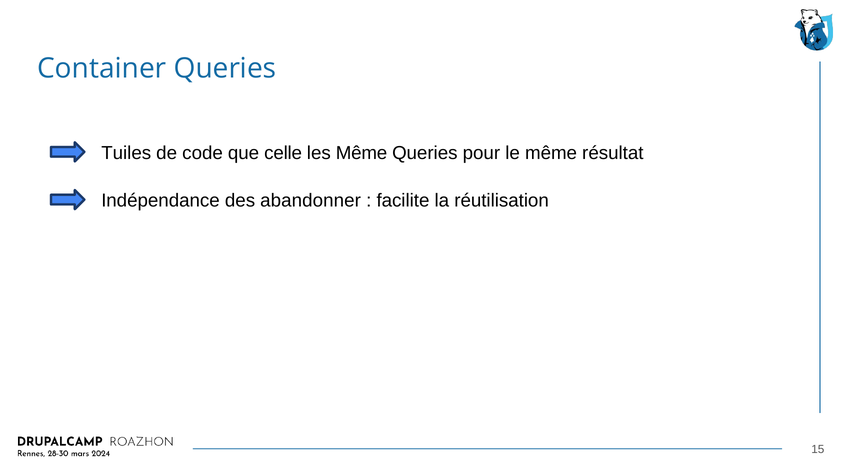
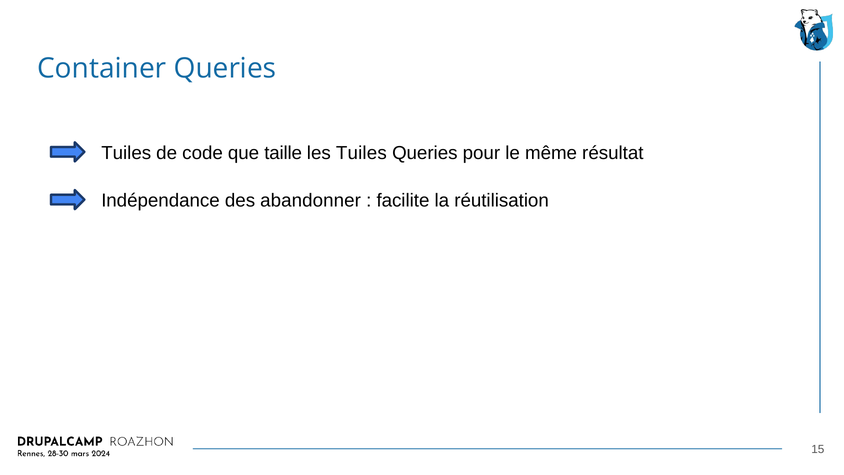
celle: celle -> taille
les Même: Même -> Tuiles
